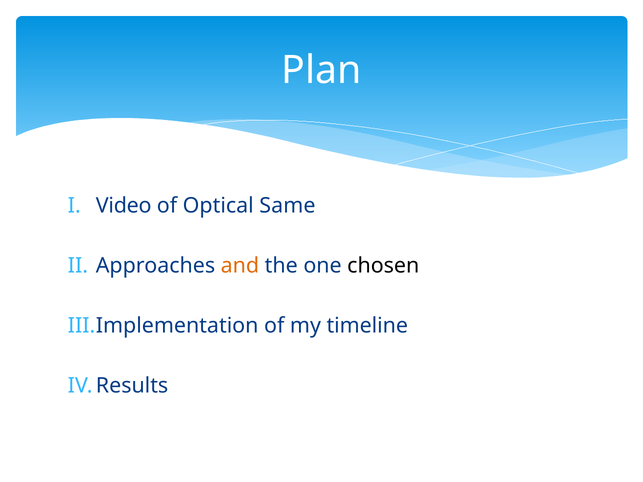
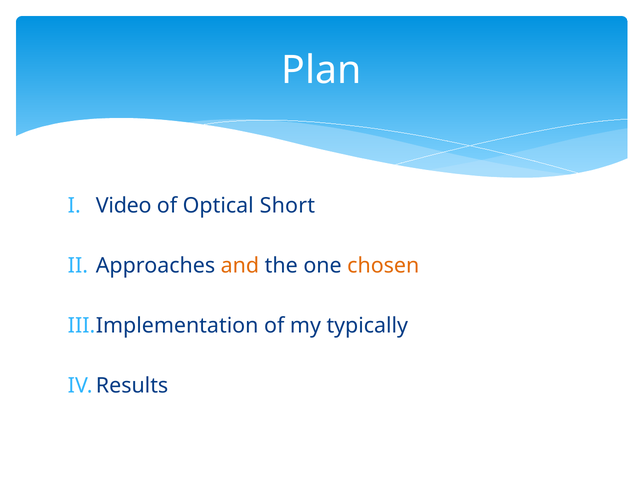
Same: Same -> Short
chosen colour: black -> orange
timeline: timeline -> typically
